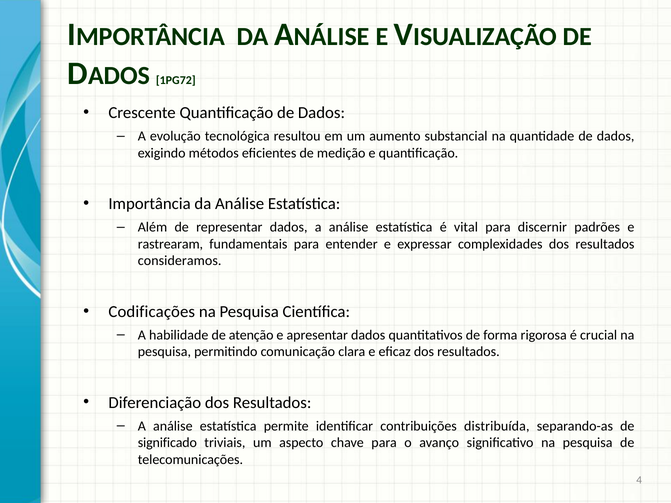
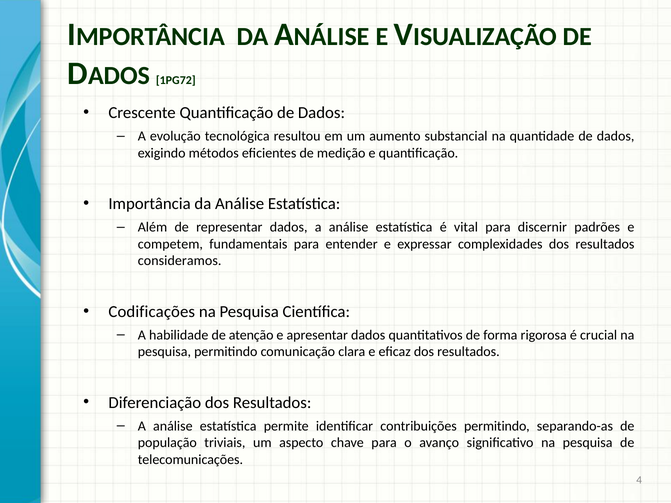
rastrearam: rastrearam -> competem
contribuições distribuída: distribuída -> permitindo
significado: significado -> população
